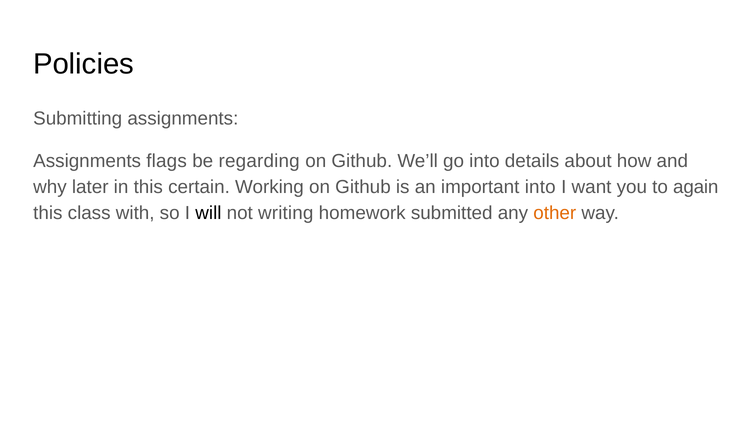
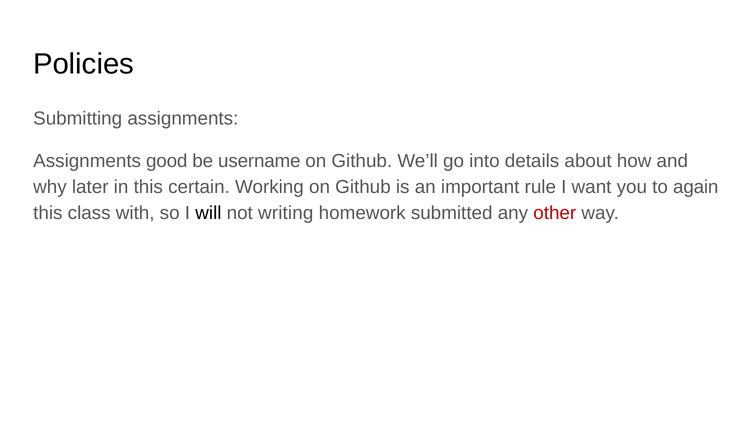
flags: flags -> good
regarding: regarding -> username
important into: into -> rule
other colour: orange -> red
